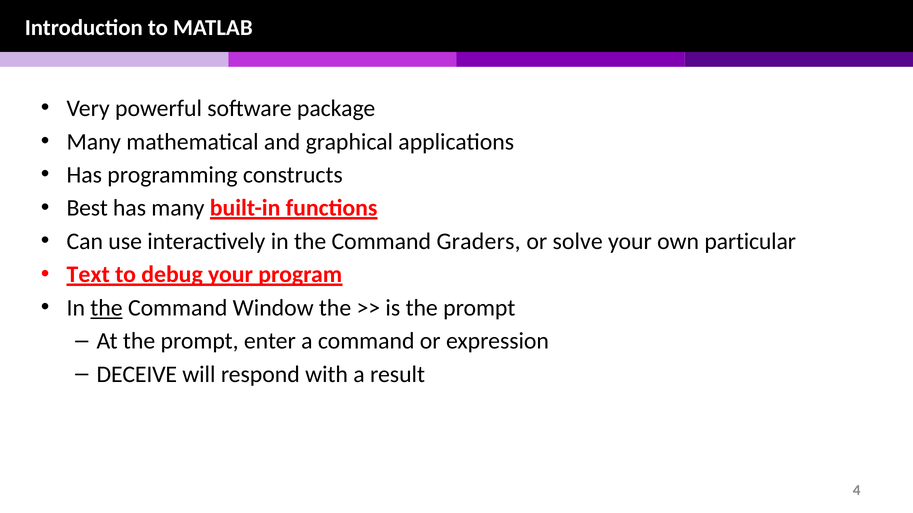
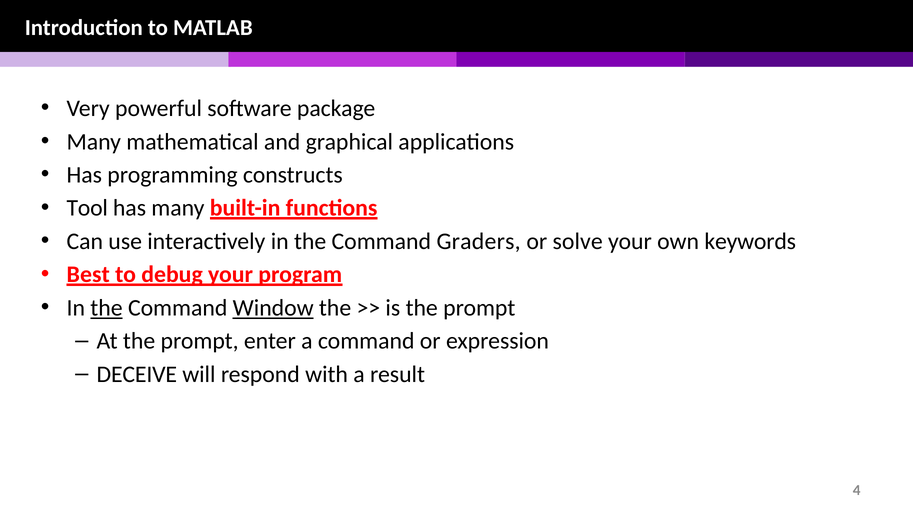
Best: Best -> Tool
particular: particular -> keywords
Text: Text -> Best
Window underline: none -> present
